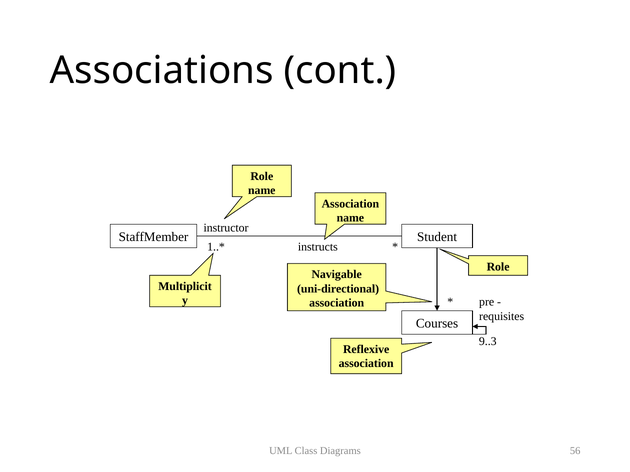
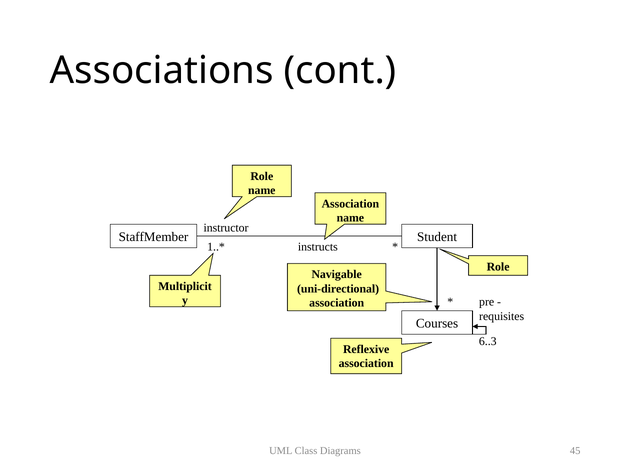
9..3: 9..3 -> 6..3
56: 56 -> 45
